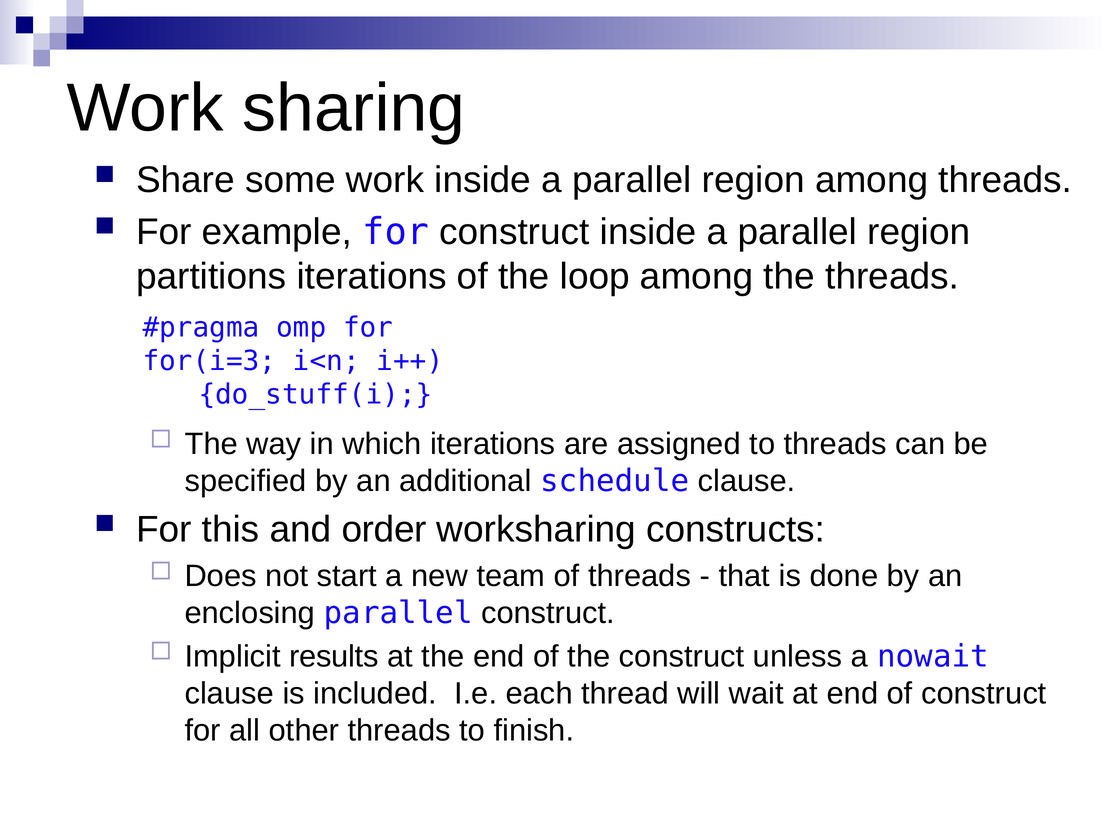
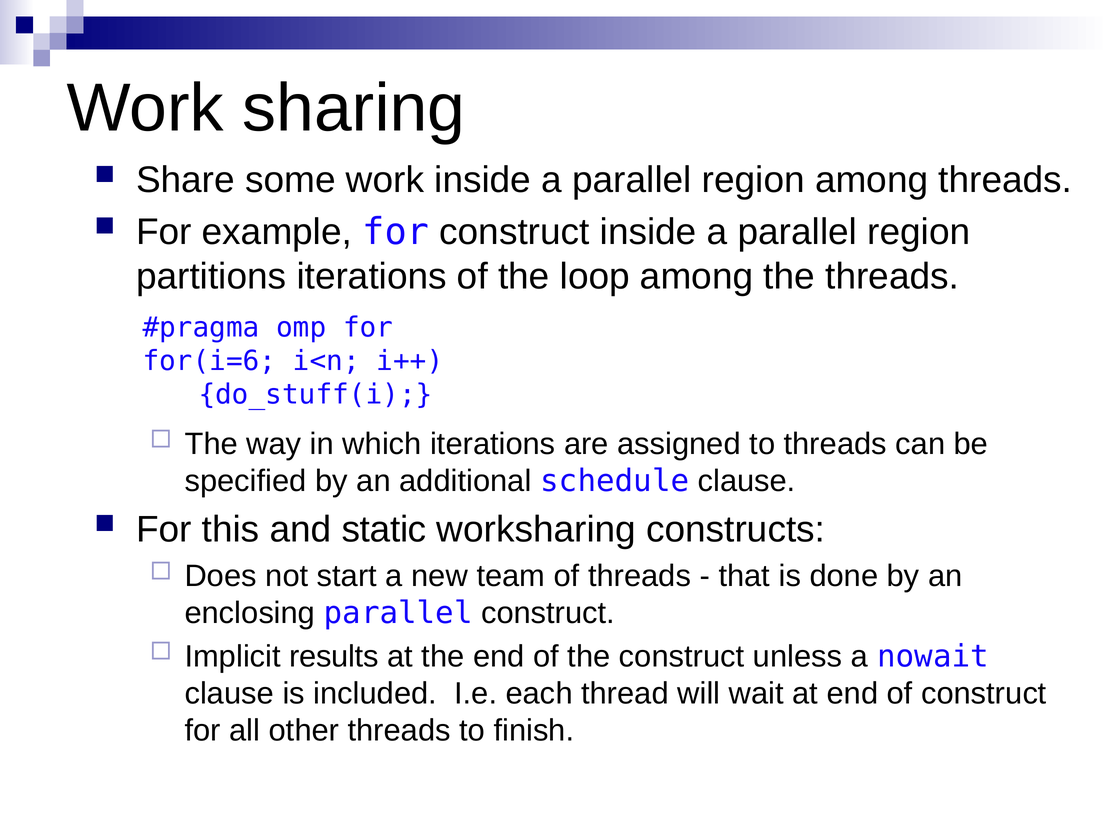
for(i=3: for(i=3 -> for(i=6
order: order -> static
